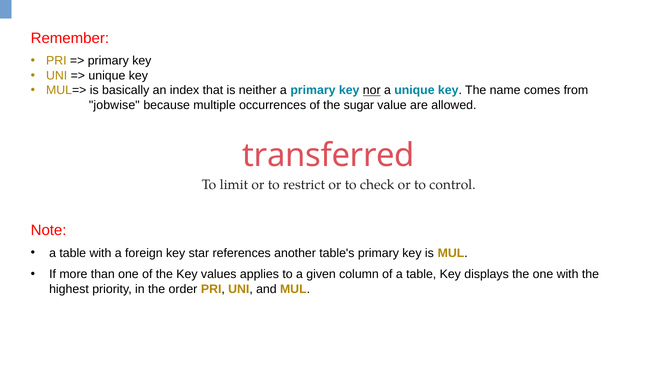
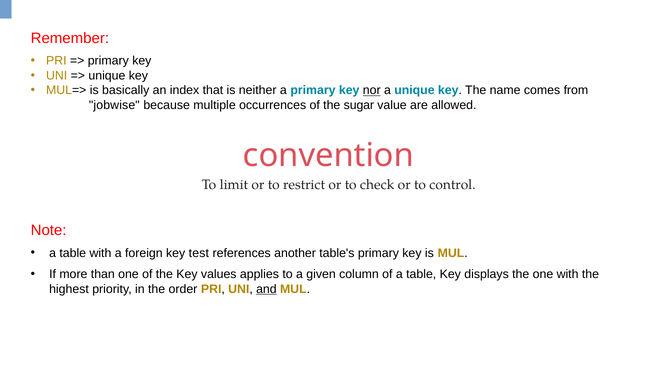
transferred: transferred -> convention
star: star -> test
and underline: none -> present
